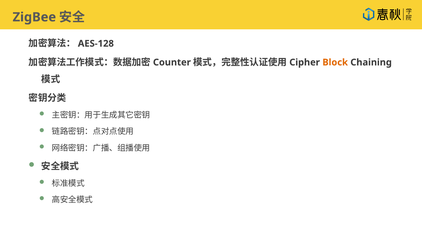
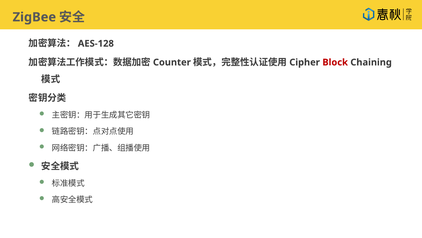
Block colour: orange -> red
